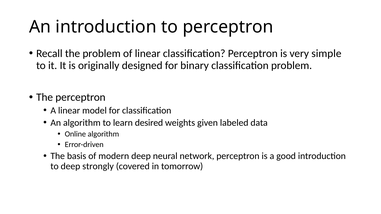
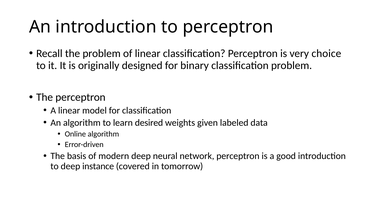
simple: simple -> choice
strongly: strongly -> instance
